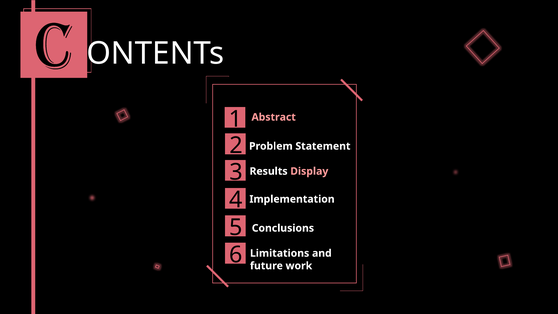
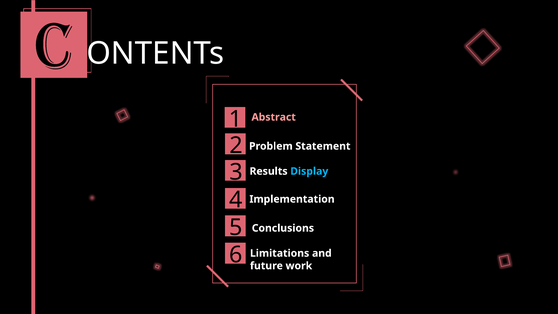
Display colour: pink -> light blue
